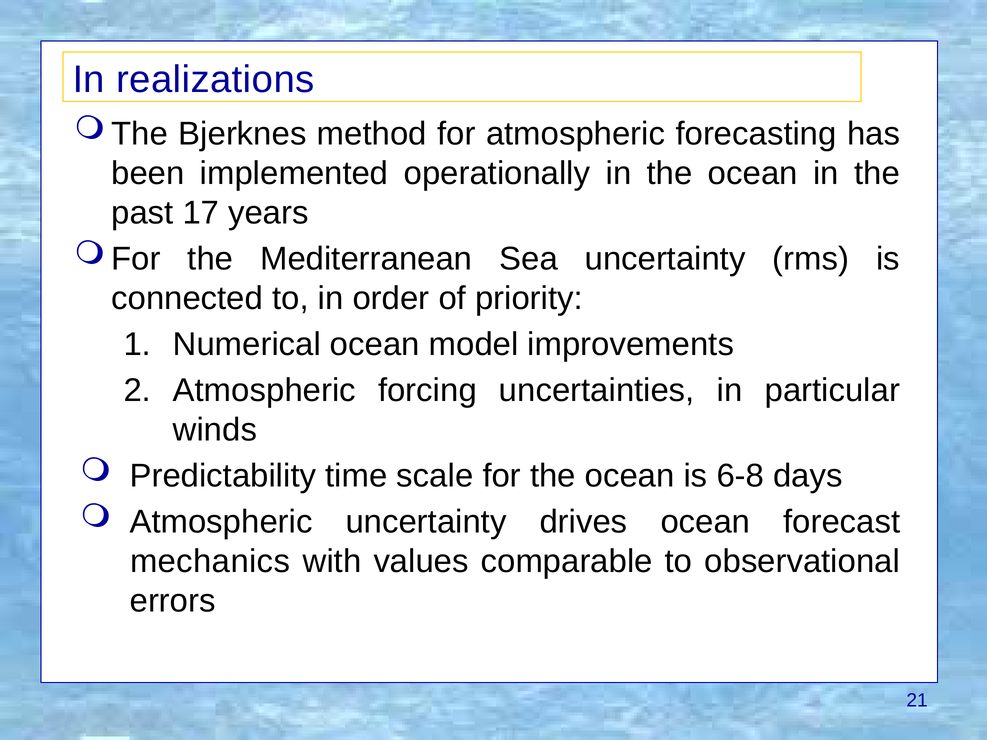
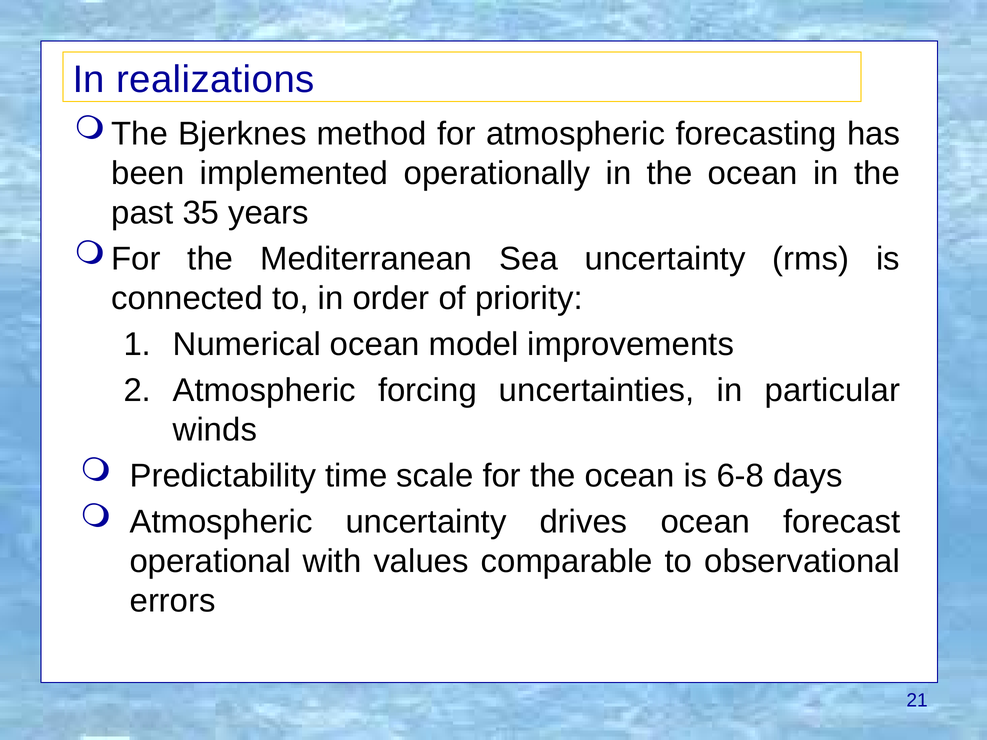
17: 17 -> 35
mechanics: mechanics -> operational
